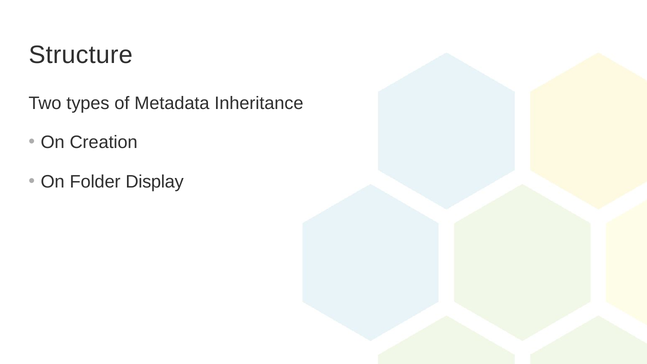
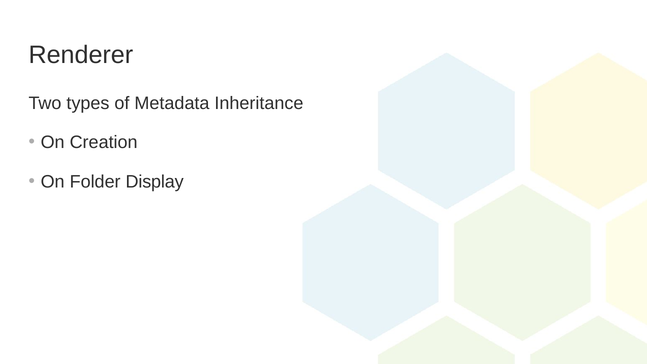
Structure: Structure -> Renderer
